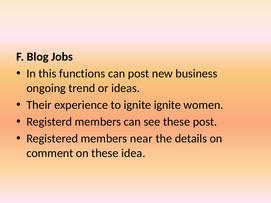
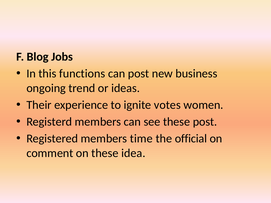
ignite ignite: ignite -> votes
near: near -> time
details: details -> official
